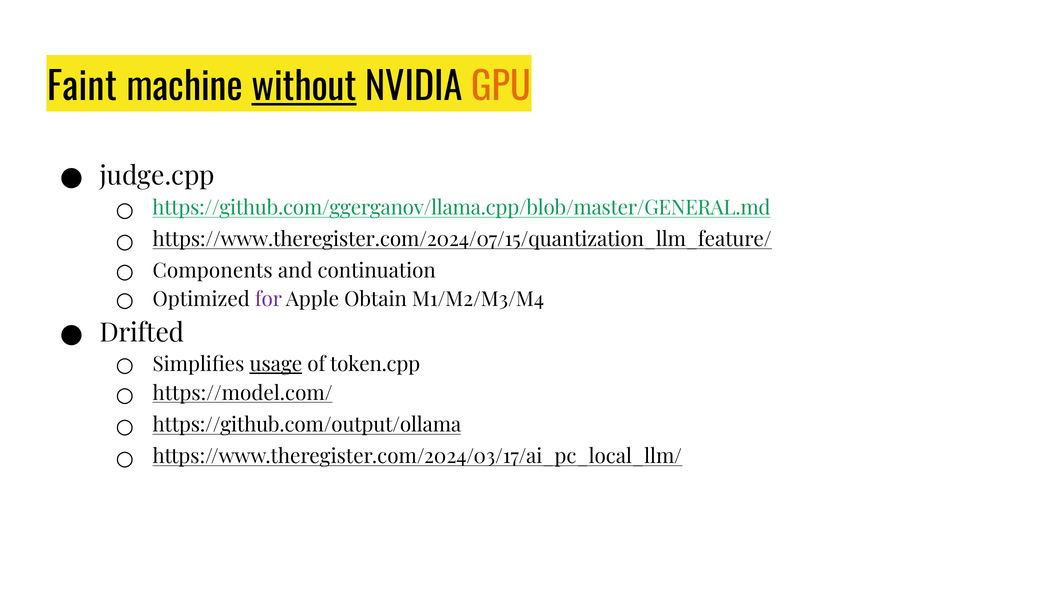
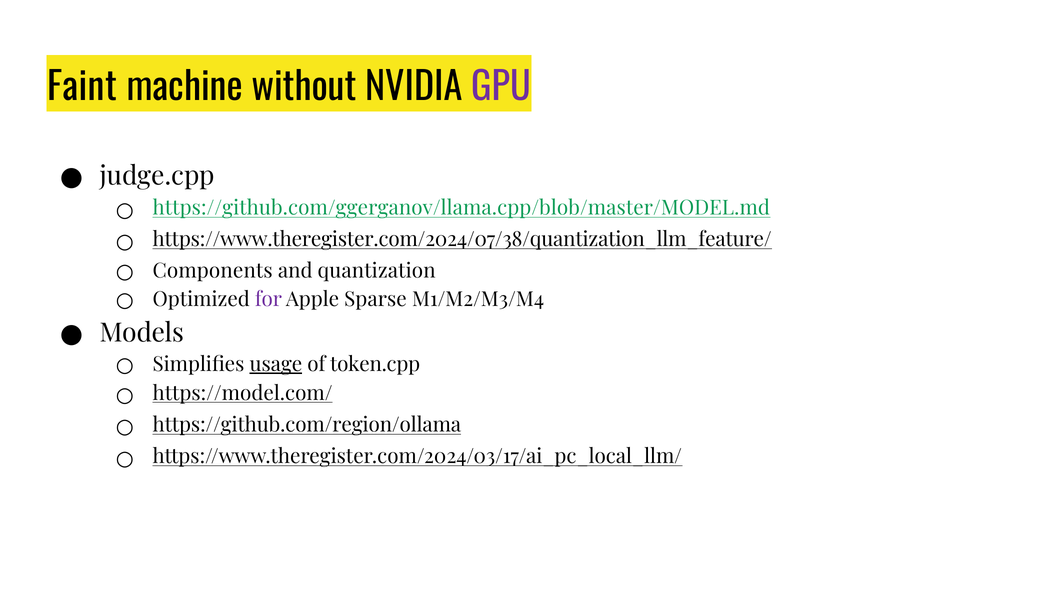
without underline: present -> none
GPU colour: orange -> purple
https://github.com/ggerganov/llama.cpp/blob/master/GENERAL.md: https://github.com/ggerganov/llama.cpp/blob/master/GENERAL.md -> https://github.com/ggerganov/llama.cpp/blob/master/MODEL.md
https://www.theregister.com/2024/07/15/quantization_llm_feature/: https://www.theregister.com/2024/07/15/quantization_llm_feature/ -> https://www.theregister.com/2024/07/38/quantization_llm_feature/
continuation: continuation -> quantization
Obtain: Obtain -> Sparse
Drifted: Drifted -> Models
https://github.com/output/ollama: https://github.com/output/ollama -> https://github.com/region/ollama
